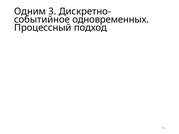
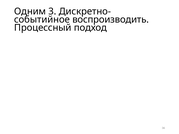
одновременных: одновременных -> воспроизводить
